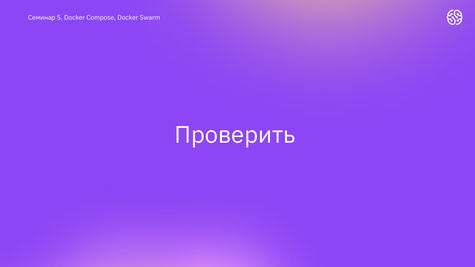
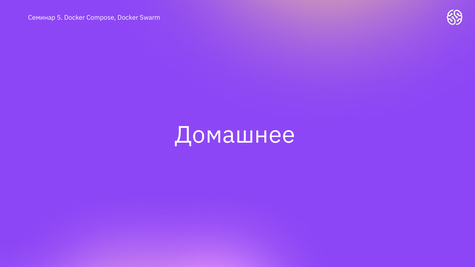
Проверить: Проверить -> Домашнее
